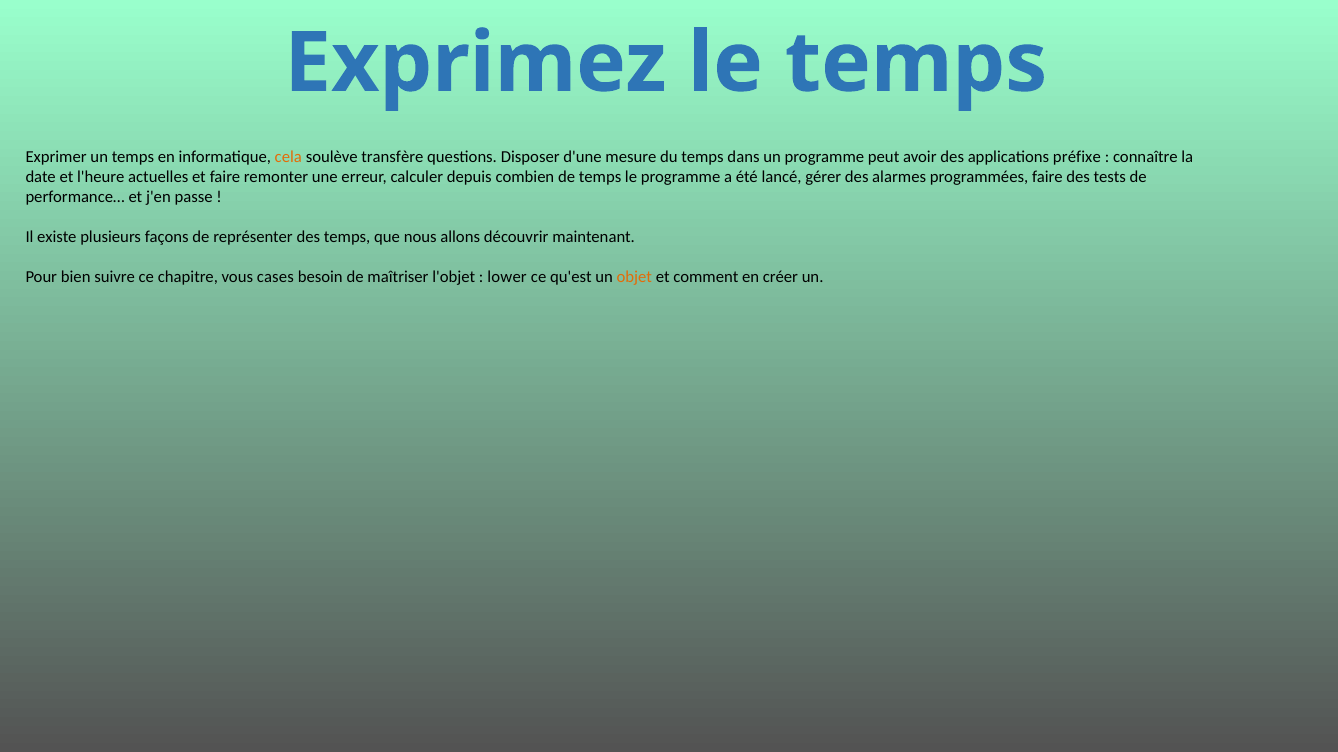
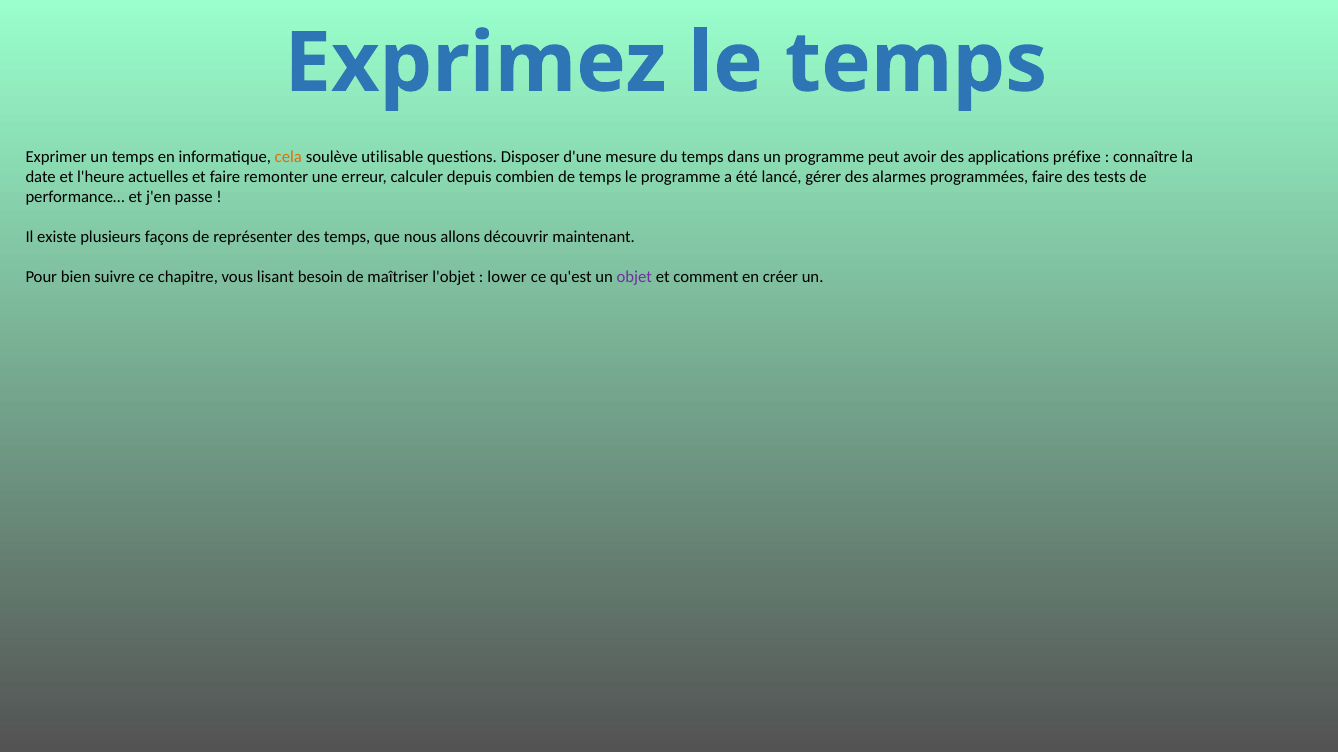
transfère: transfère -> utilisable
cases: cases -> lisant
objet colour: orange -> purple
